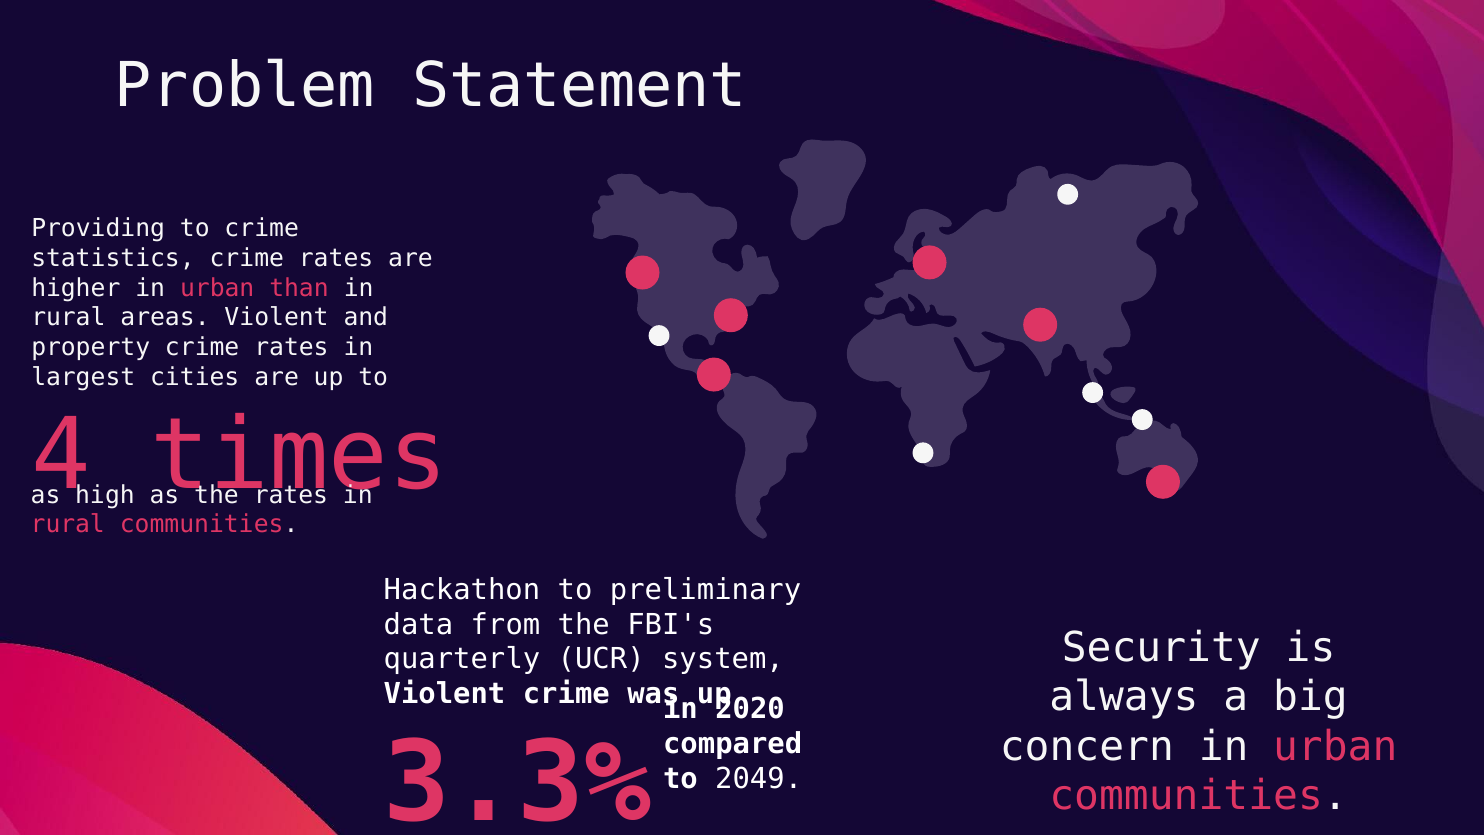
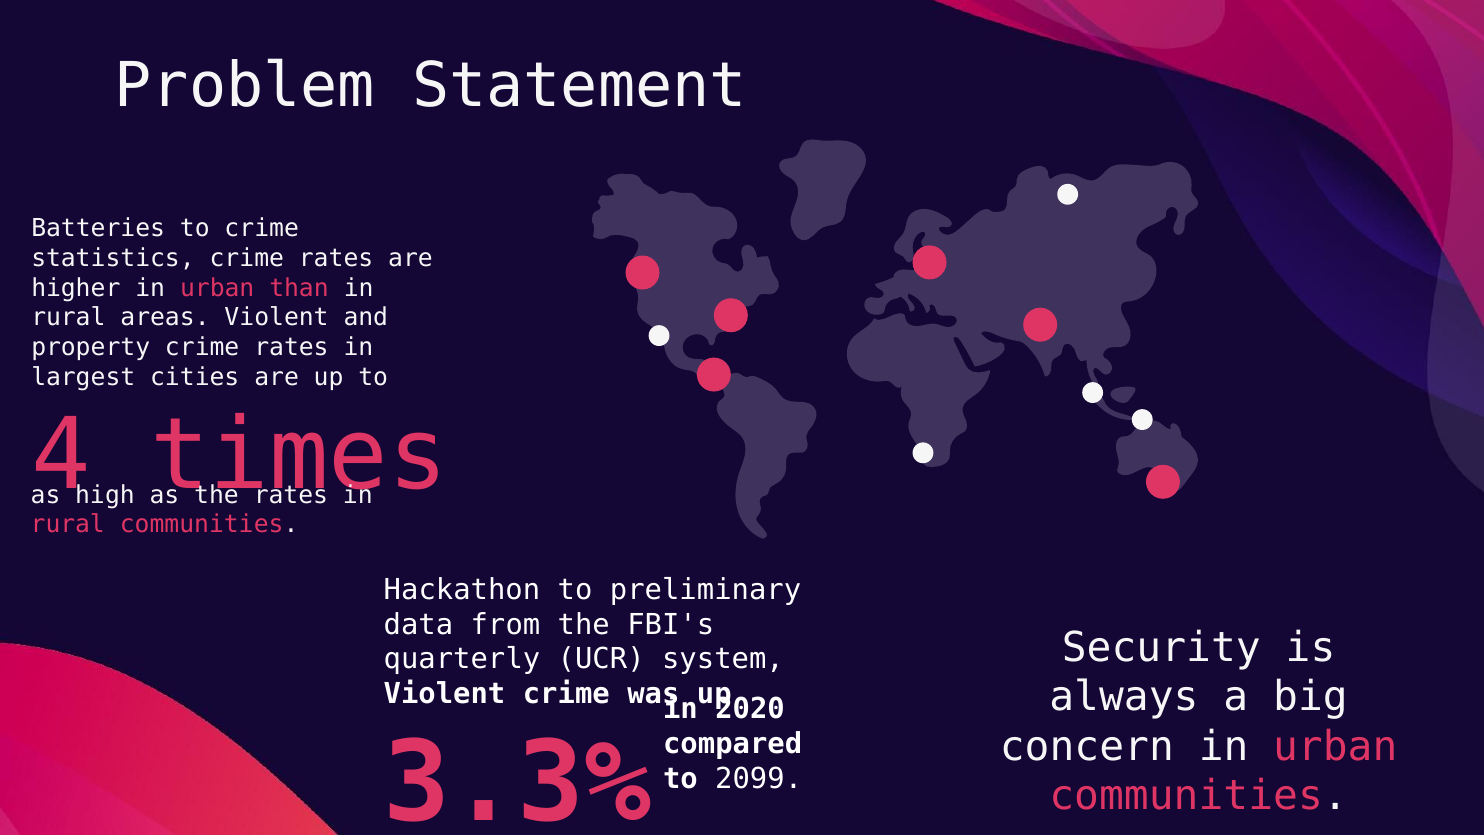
Providing: Providing -> Batteries
2049: 2049 -> 2099
